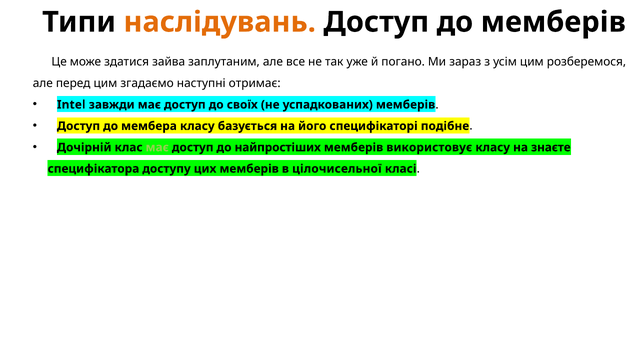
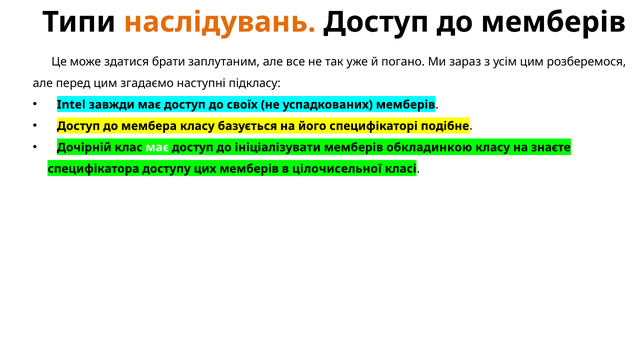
зайва: зайва -> брати
отримає: отримає -> підкласу
має at (157, 147) colour: light green -> white
найпростіших: найпростіших -> ініціалізувати
використовує: використовує -> обкладинкою
